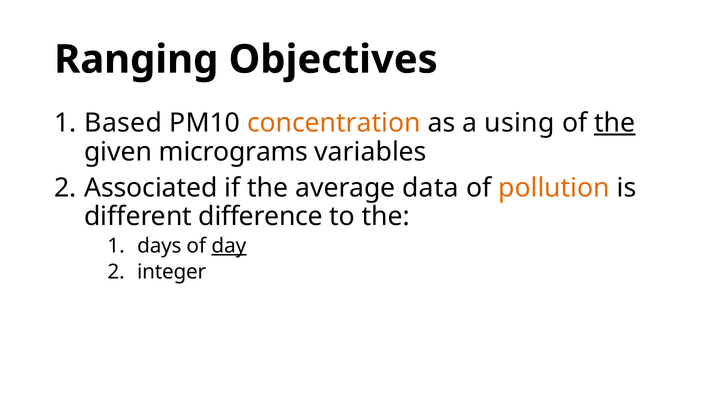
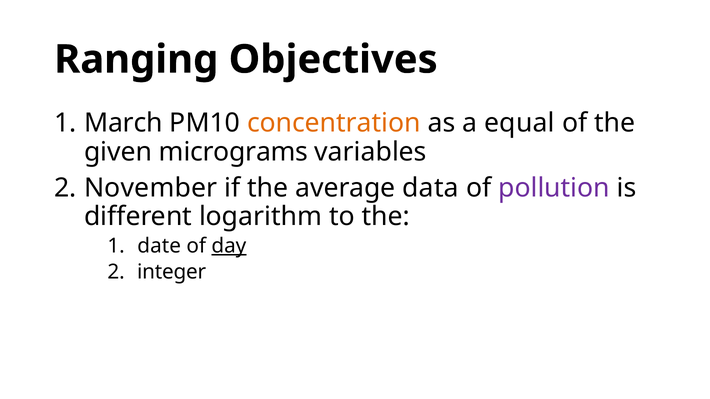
Based: Based -> March
using: using -> equal
the at (615, 123) underline: present -> none
Associated: Associated -> November
pollution colour: orange -> purple
difference: difference -> logarithm
days: days -> date
